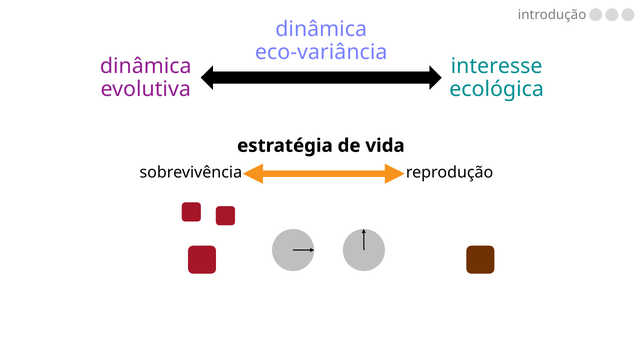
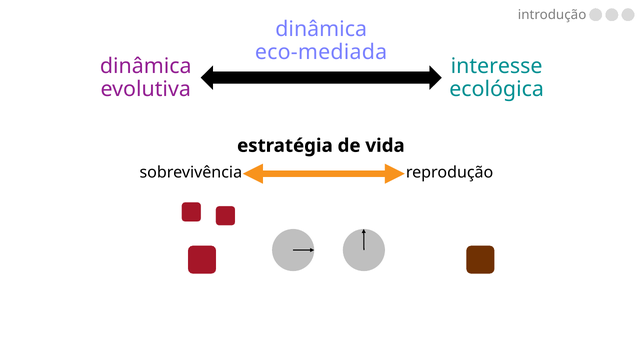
eco-variância: eco-variância -> eco-mediada
